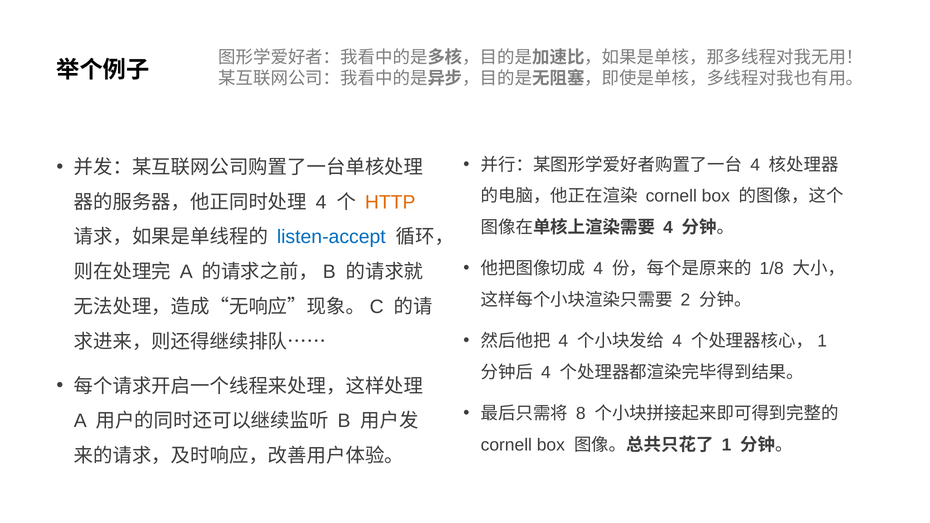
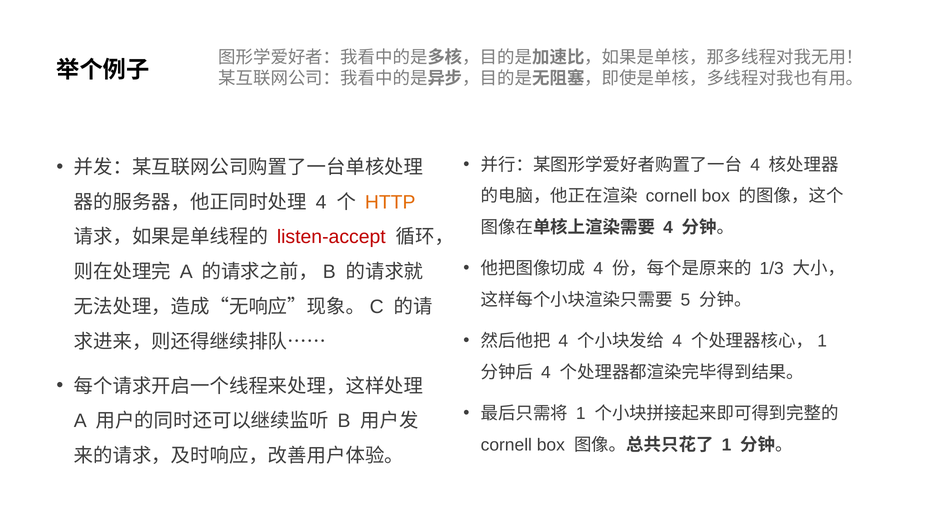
listen-accept colour: blue -> red
1/8: 1/8 -> 1/3
2: 2 -> 5
8 at (581, 414): 8 -> 1
